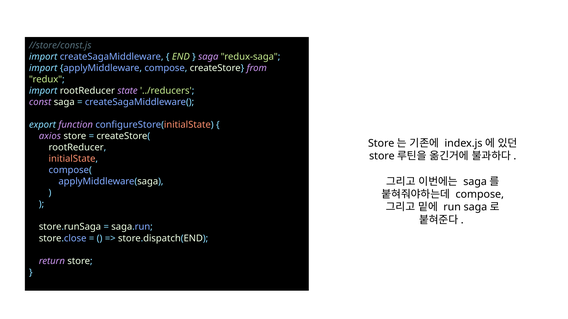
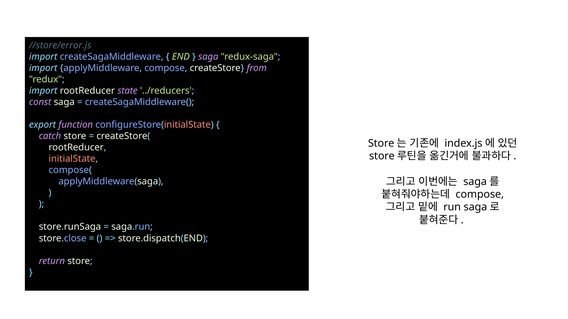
//store/const.js: //store/const.js -> //store/error.js
axios: axios -> catch
